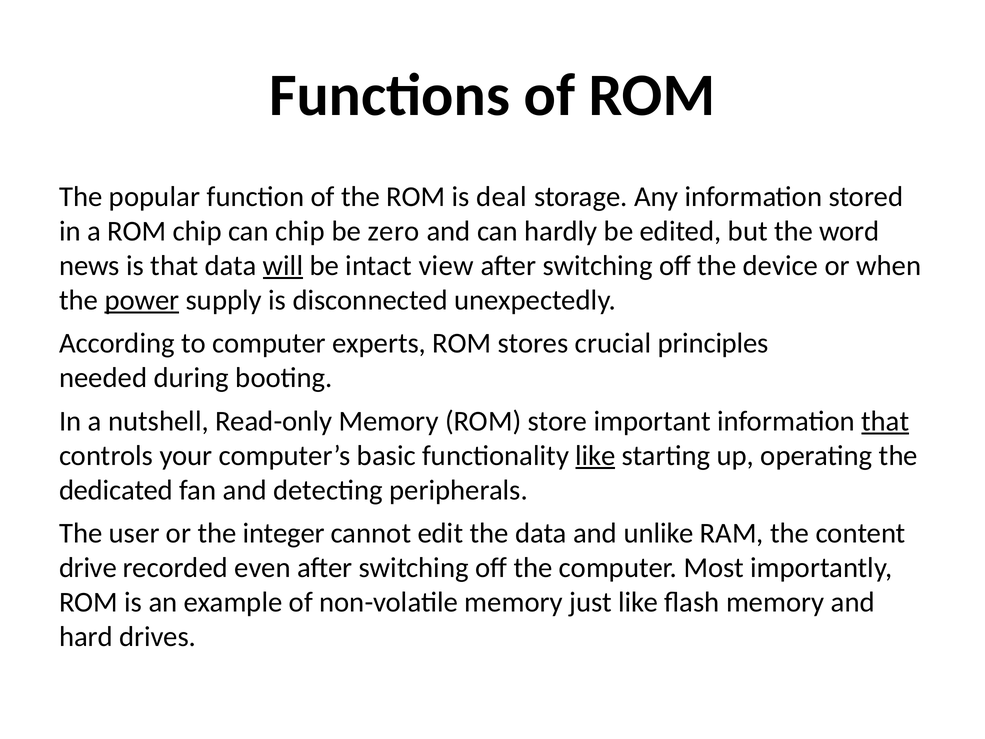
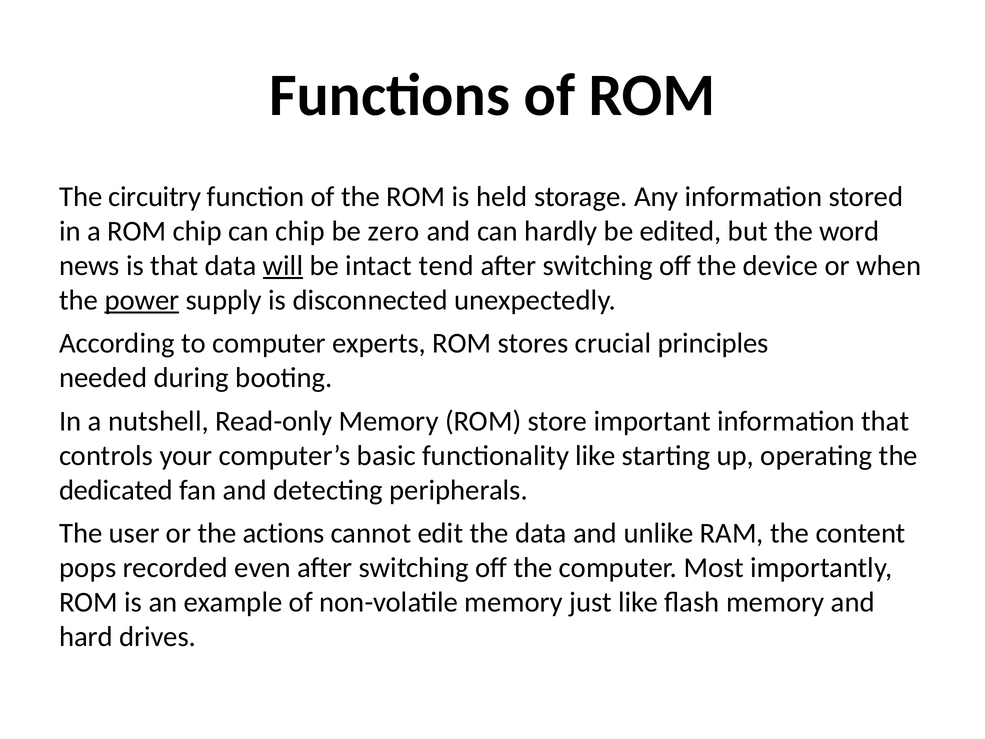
popular: popular -> circuitry
deal: deal -> held
view: view -> tend
that at (885, 421) underline: present -> none
like at (595, 455) underline: present -> none
integer: integer -> actions
drive: drive -> pops
